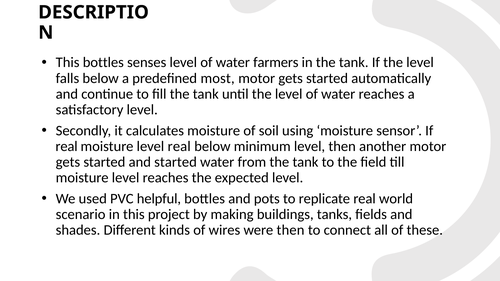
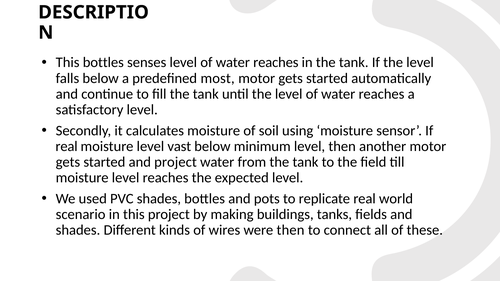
farmers at (276, 63): farmers -> reaches
level real: real -> vast
and started: started -> project
PVC helpful: helpful -> shades
